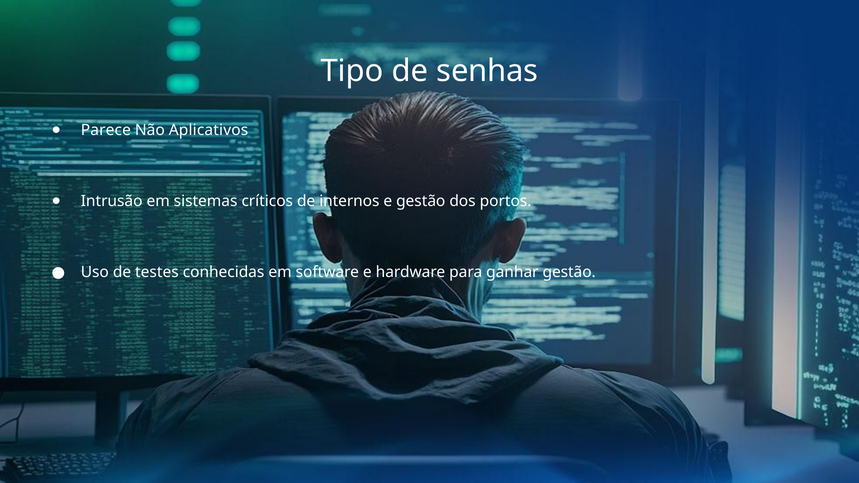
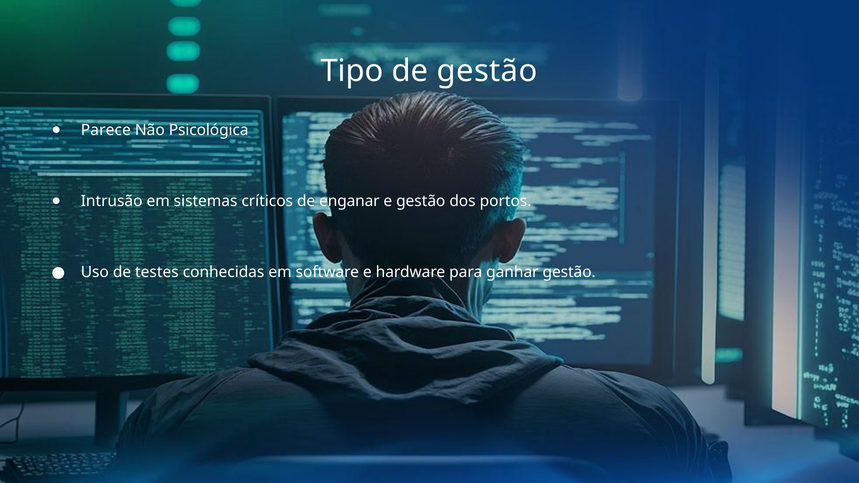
de senhas: senhas -> gestão
Aplicativos: Aplicativos -> Psicológica
internos: internos -> enganar
